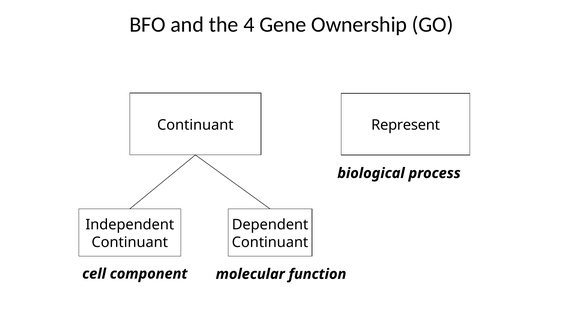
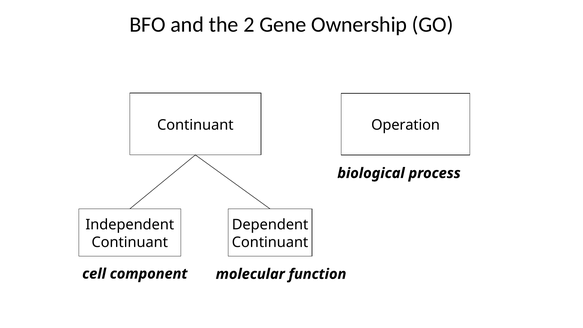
4: 4 -> 2
Represent: Represent -> Operation
